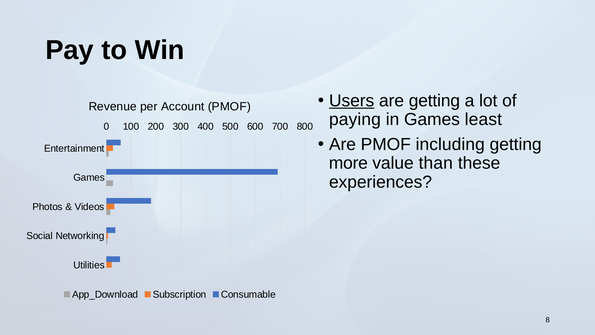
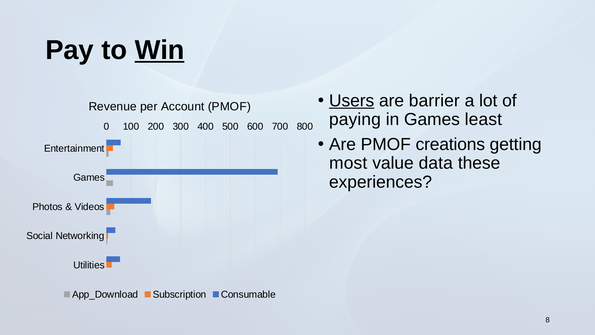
Win underline: none -> present
are getting: getting -> barrier
including: including -> creations
more: more -> most
than: than -> data
